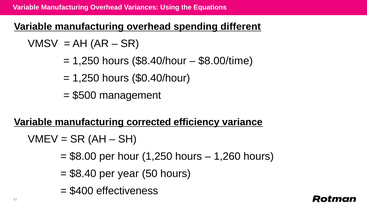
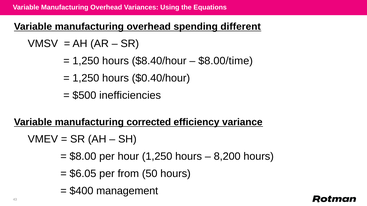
management: management -> inefficiencies
1,260: 1,260 -> 8,200
$8.40: $8.40 -> $6.05
year: year -> from
effectiveness: effectiveness -> management
